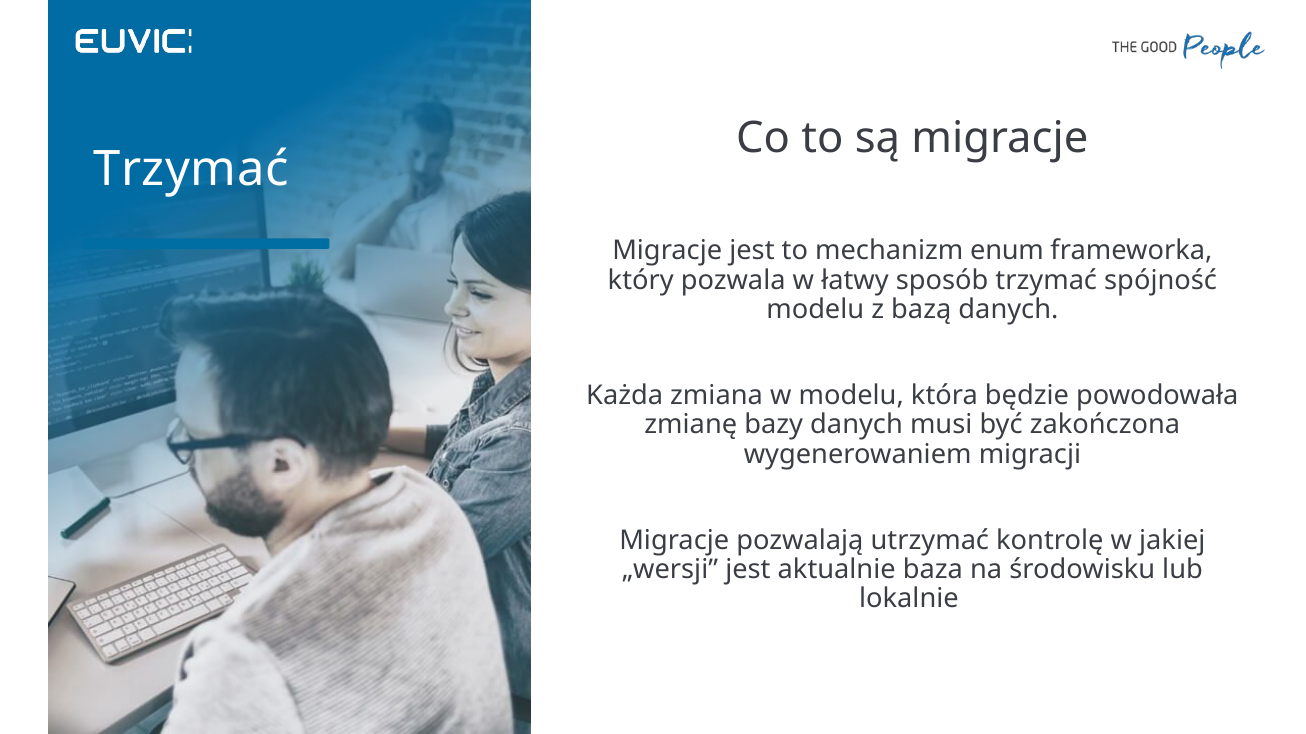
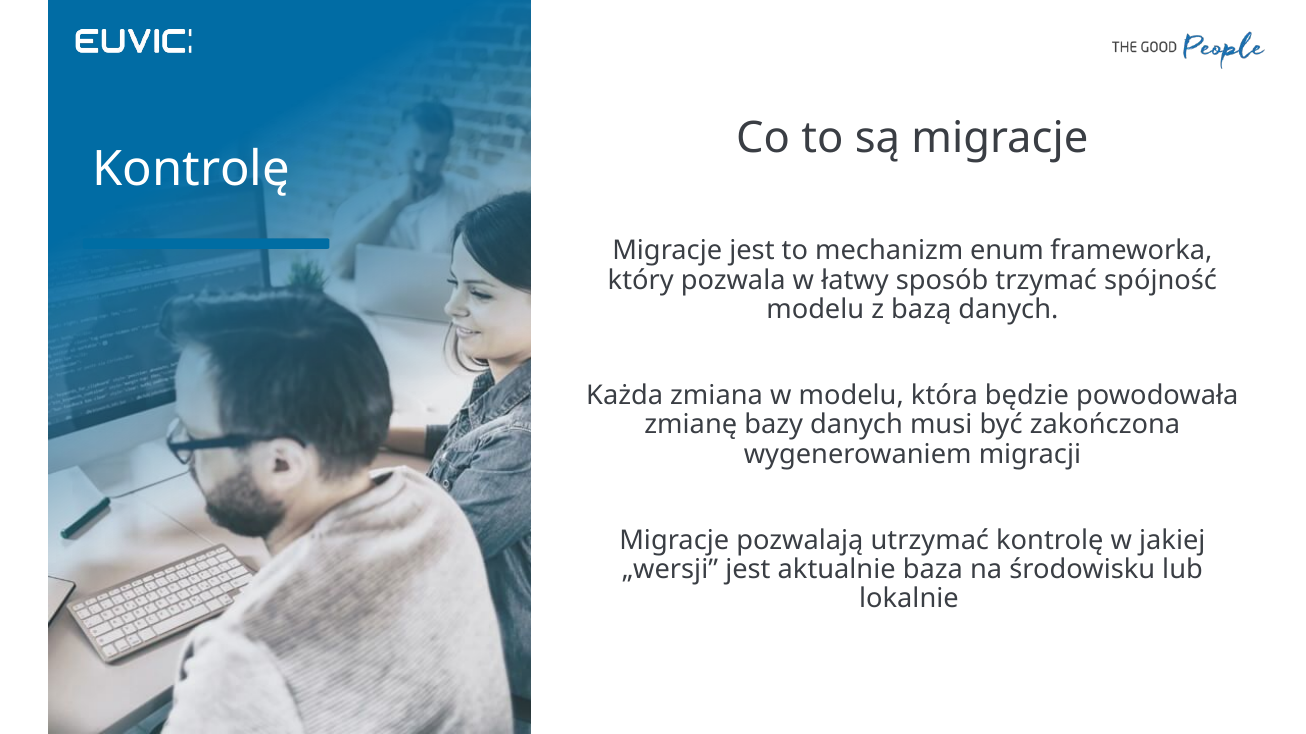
Trzymać at (191, 169): Trzymać -> Kontrolę
